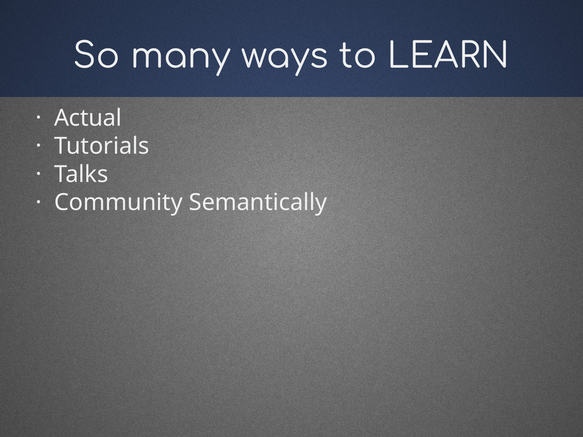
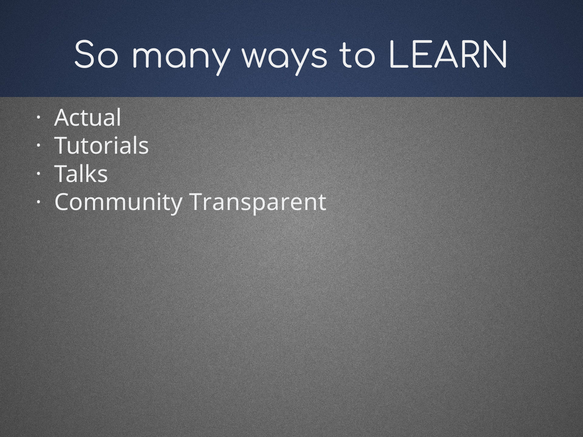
Semantically: Semantically -> Transparent
